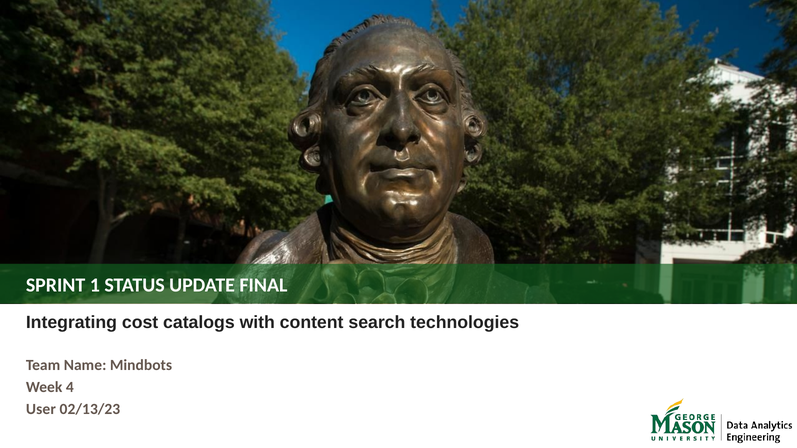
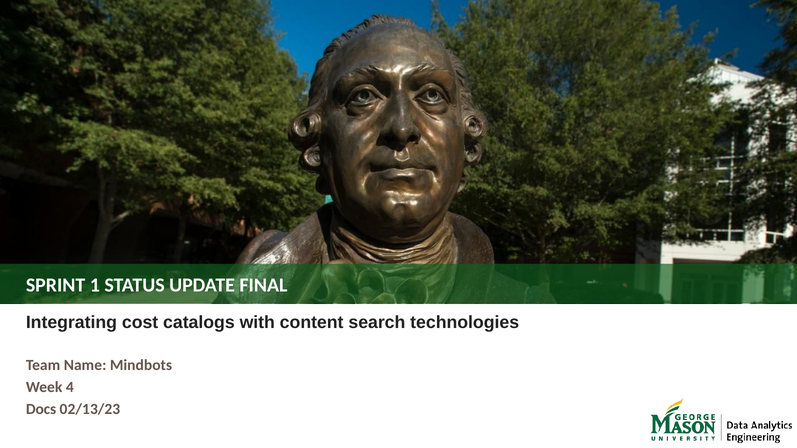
User: User -> Docs
